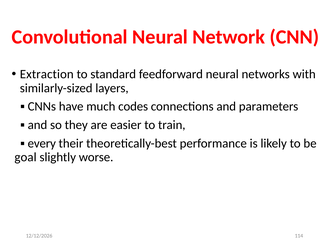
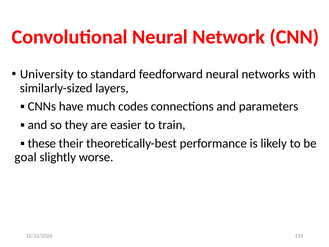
Extraction: Extraction -> University
every: every -> these
